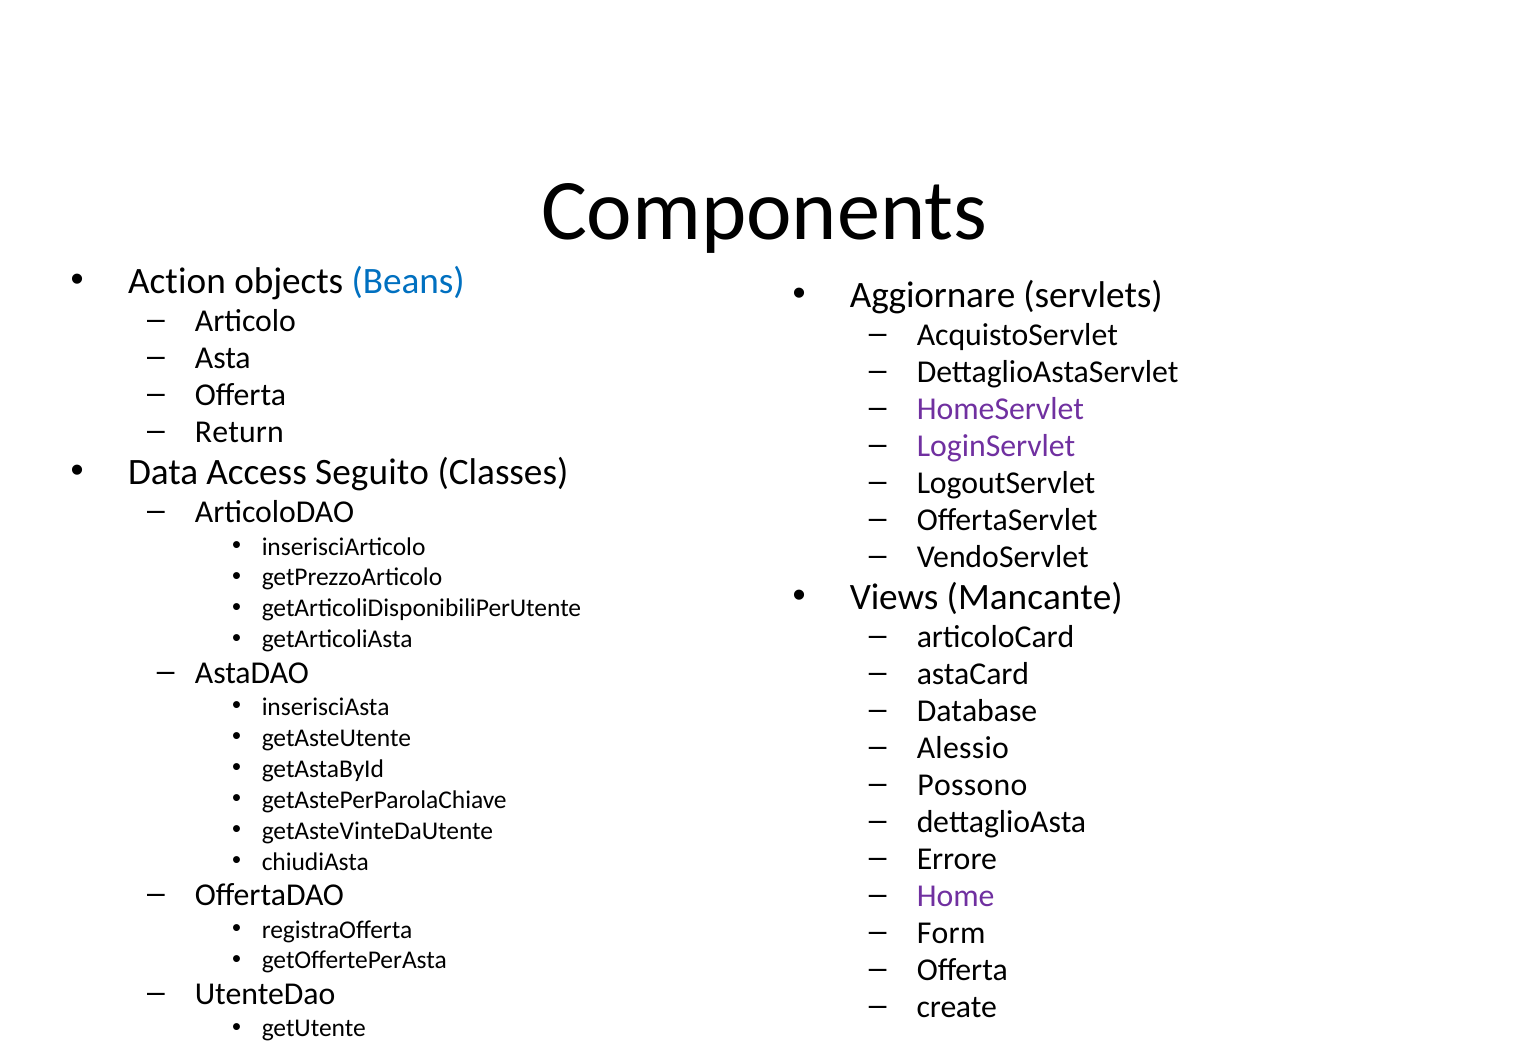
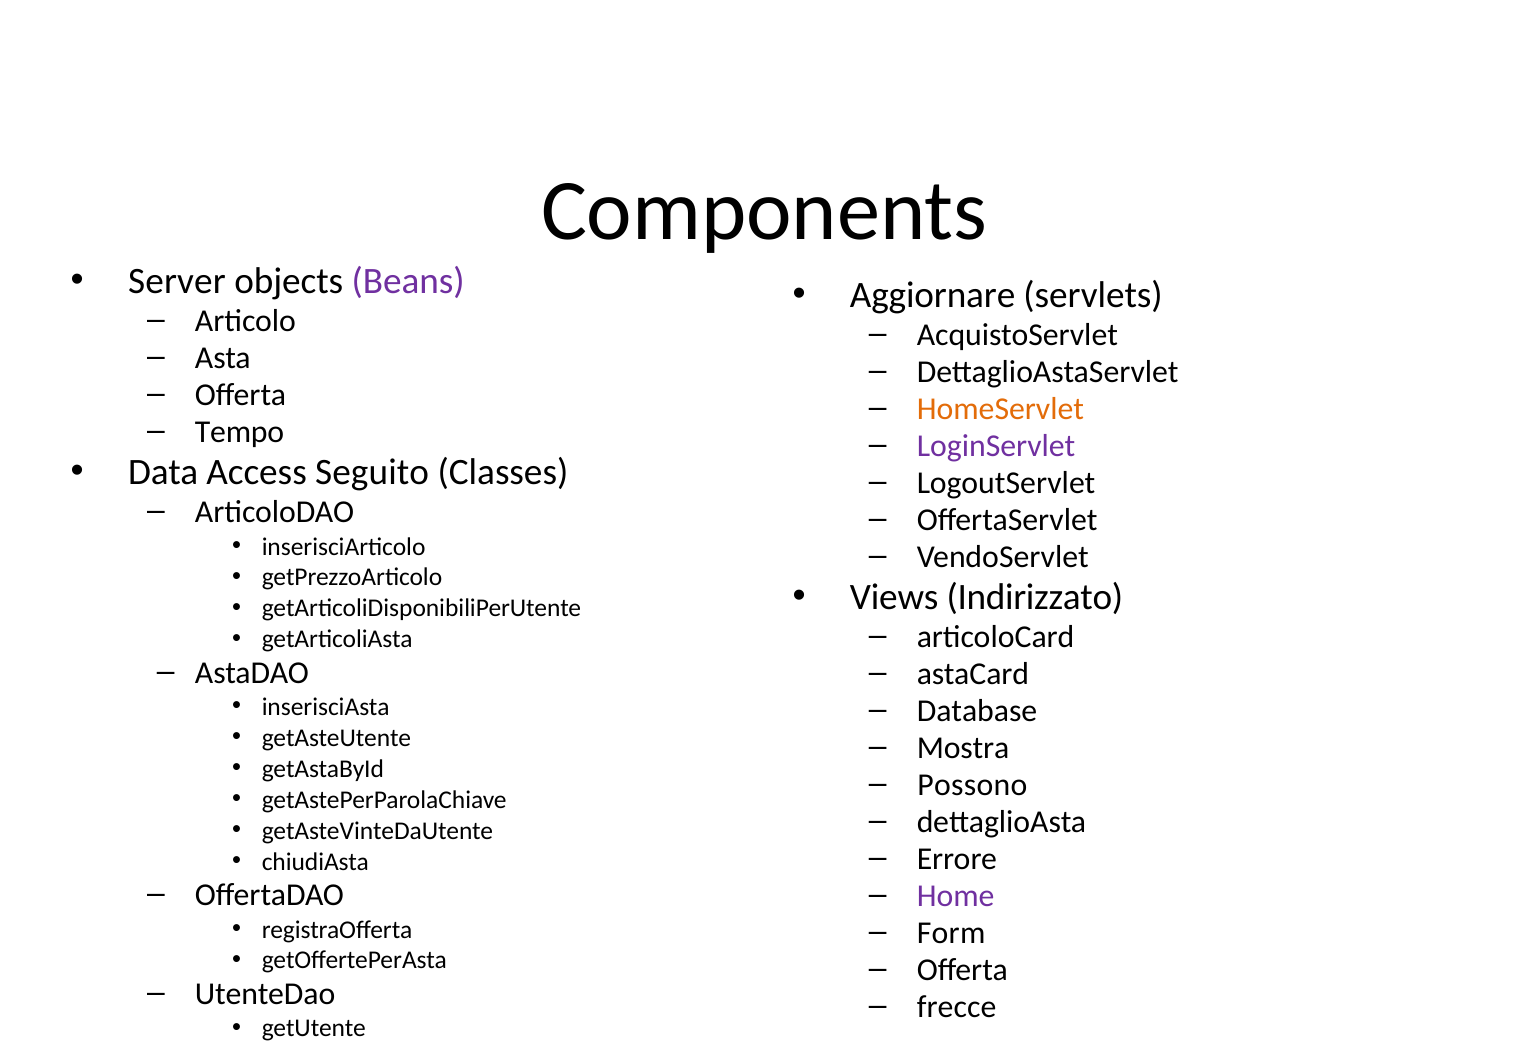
Action: Action -> Server
Beans colour: blue -> purple
HomeServlet colour: purple -> orange
Return: Return -> Tempo
Mancante: Mancante -> Indirizzato
Alessio: Alessio -> Mostra
create: create -> frecce
